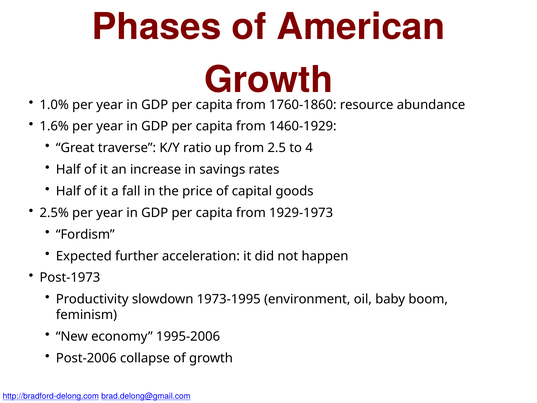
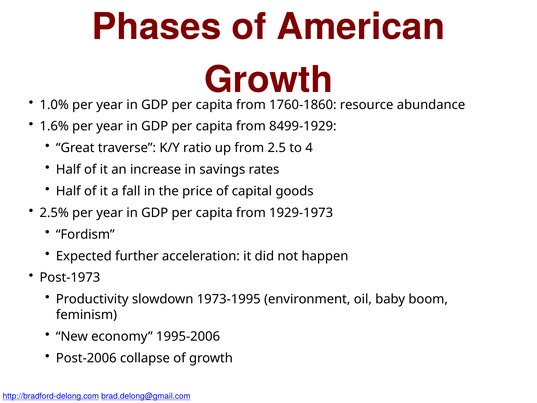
1460-1929: 1460-1929 -> 8499-1929
